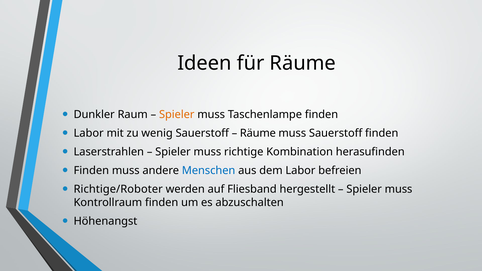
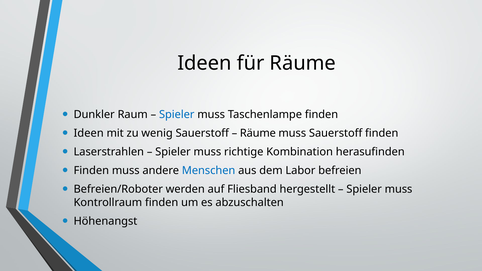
Spieler at (177, 115) colour: orange -> blue
Labor at (89, 133): Labor -> Ideen
Richtige/Roboter: Richtige/Roboter -> Befreien/Roboter
